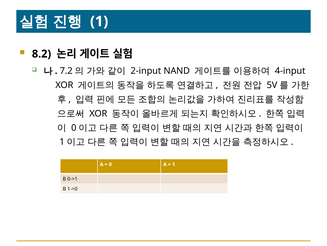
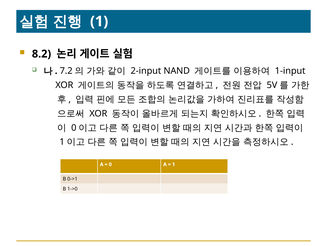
4-input: 4-input -> 1-input
